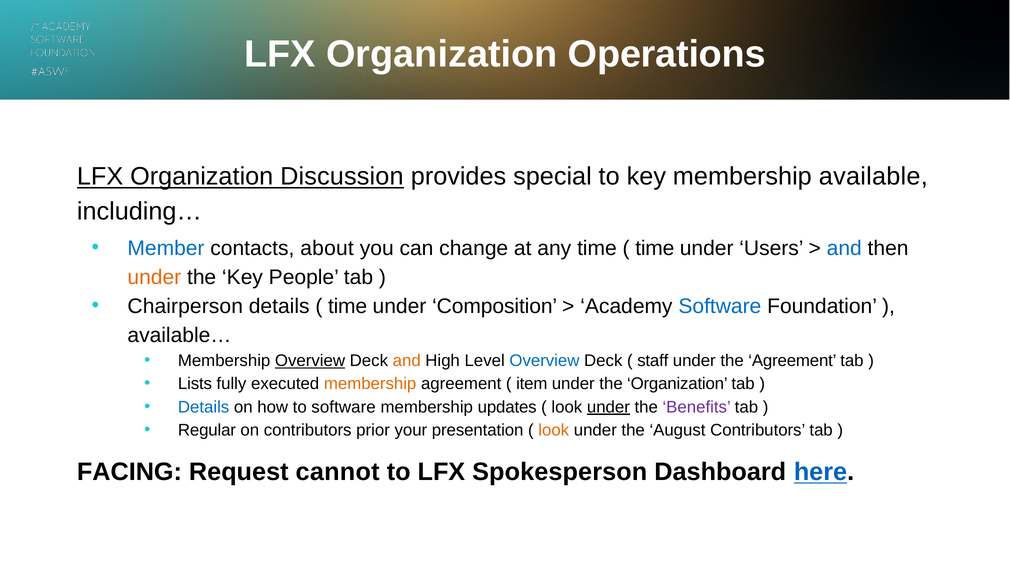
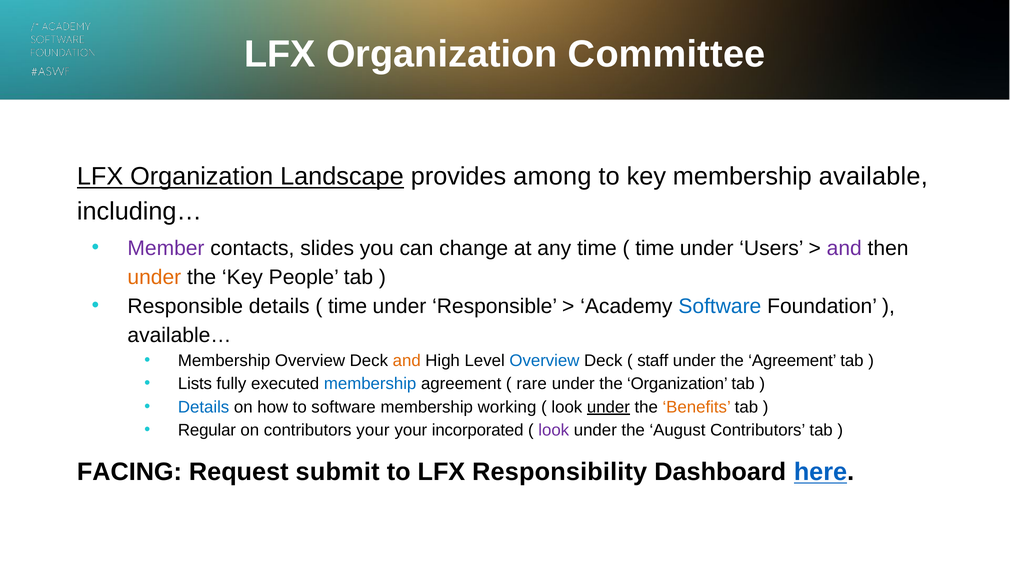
Operations: Operations -> Committee
Discussion: Discussion -> Landscape
special: special -> among
Member colour: blue -> purple
about: about -> slides
and at (844, 248) colour: blue -> purple
Chairperson at (185, 306): Chairperson -> Responsible
under Composition: Composition -> Responsible
Overview at (310, 361) underline: present -> none
membership at (370, 384) colour: orange -> blue
item: item -> rare
updates: updates -> working
Benefits colour: purple -> orange
contributors prior: prior -> your
presentation: presentation -> incorporated
look at (554, 430) colour: orange -> purple
cannot: cannot -> submit
Spokesperson: Spokesperson -> Responsibility
